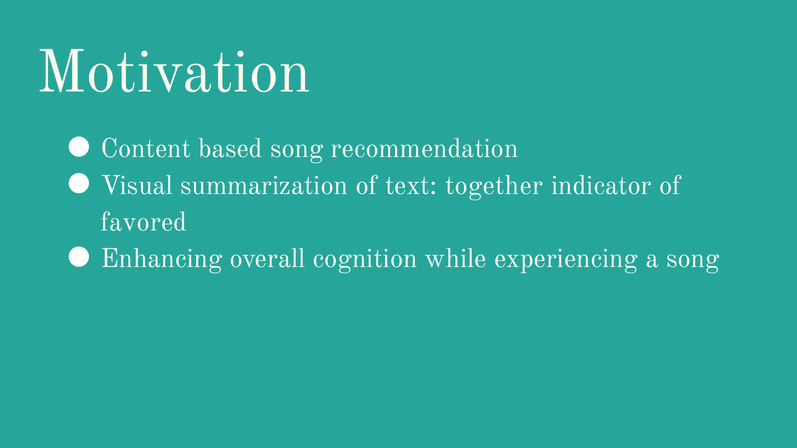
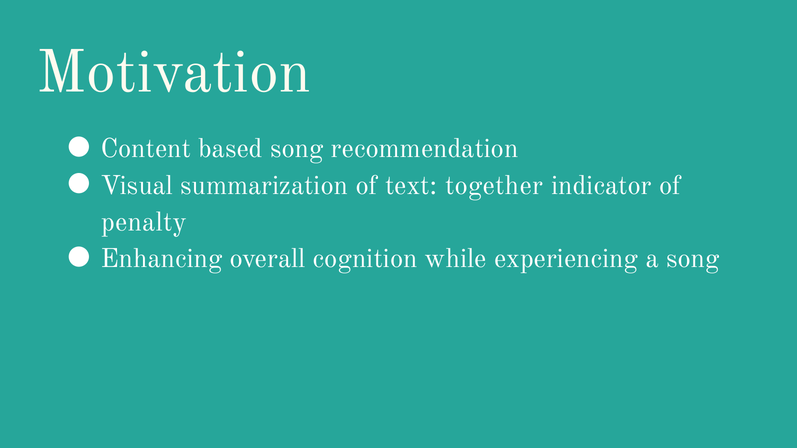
favored: favored -> penalty
